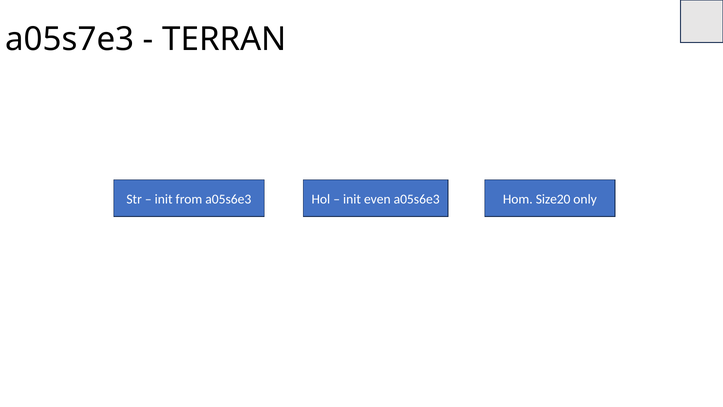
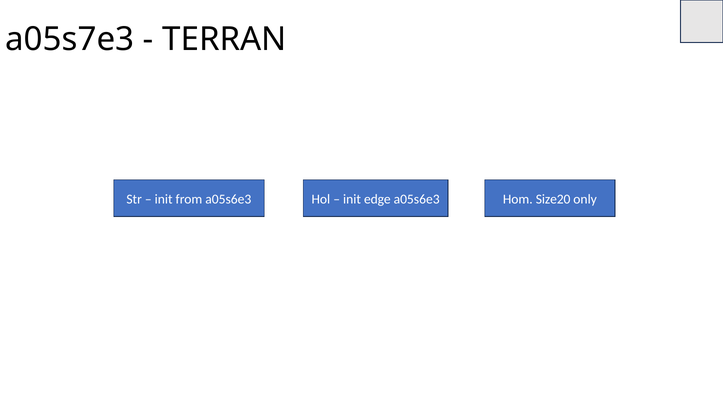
even: even -> edge
